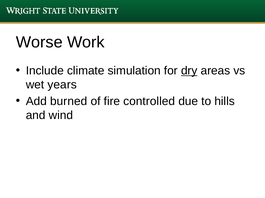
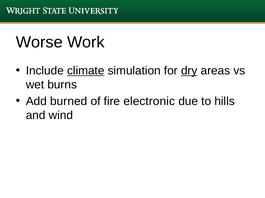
climate underline: none -> present
years: years -> burns
controlled: controlled -> electronic
